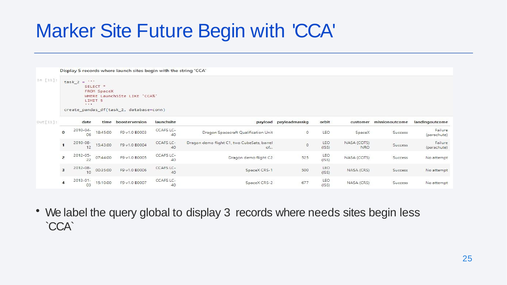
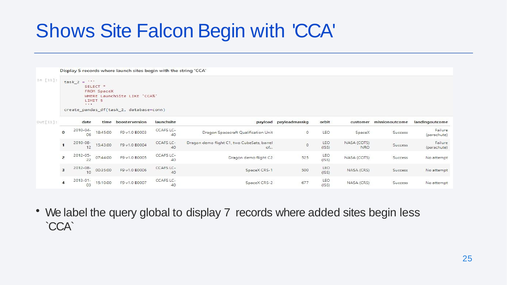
Marker: Marker -> Shows
Future: Future -> Falcon
3: 3 -> 7
needs: needs -> added
